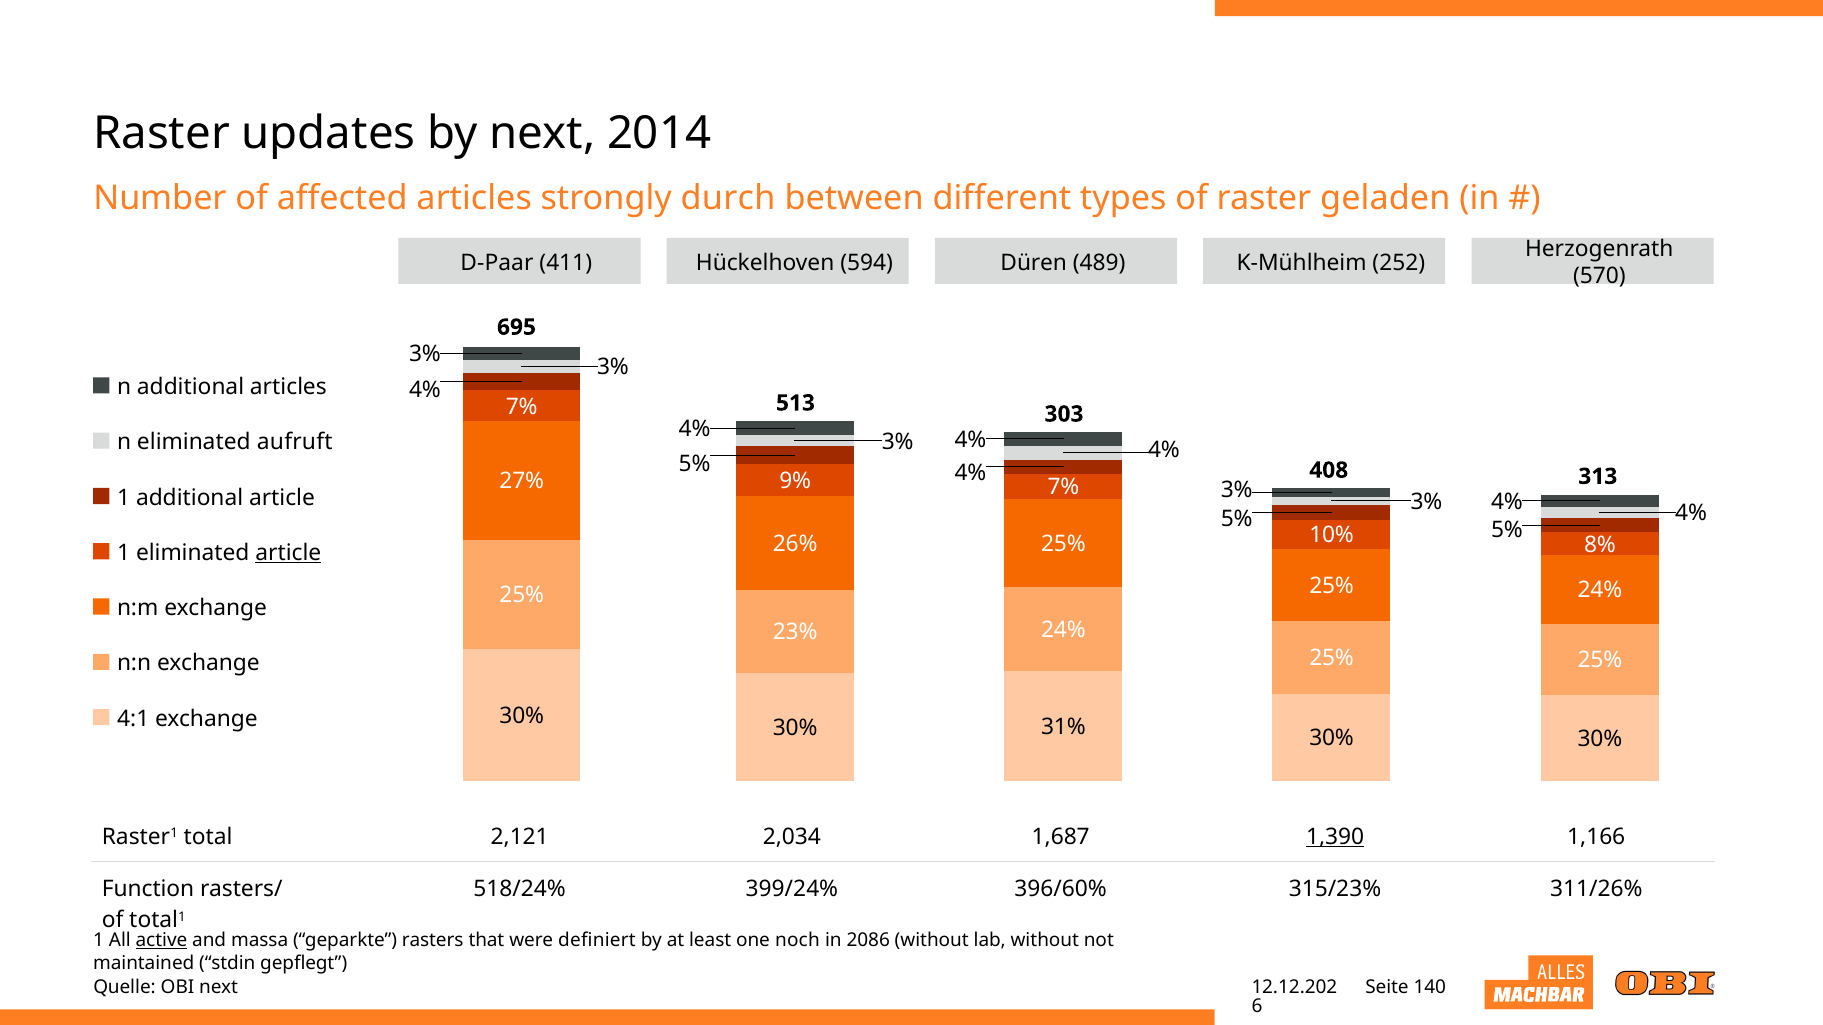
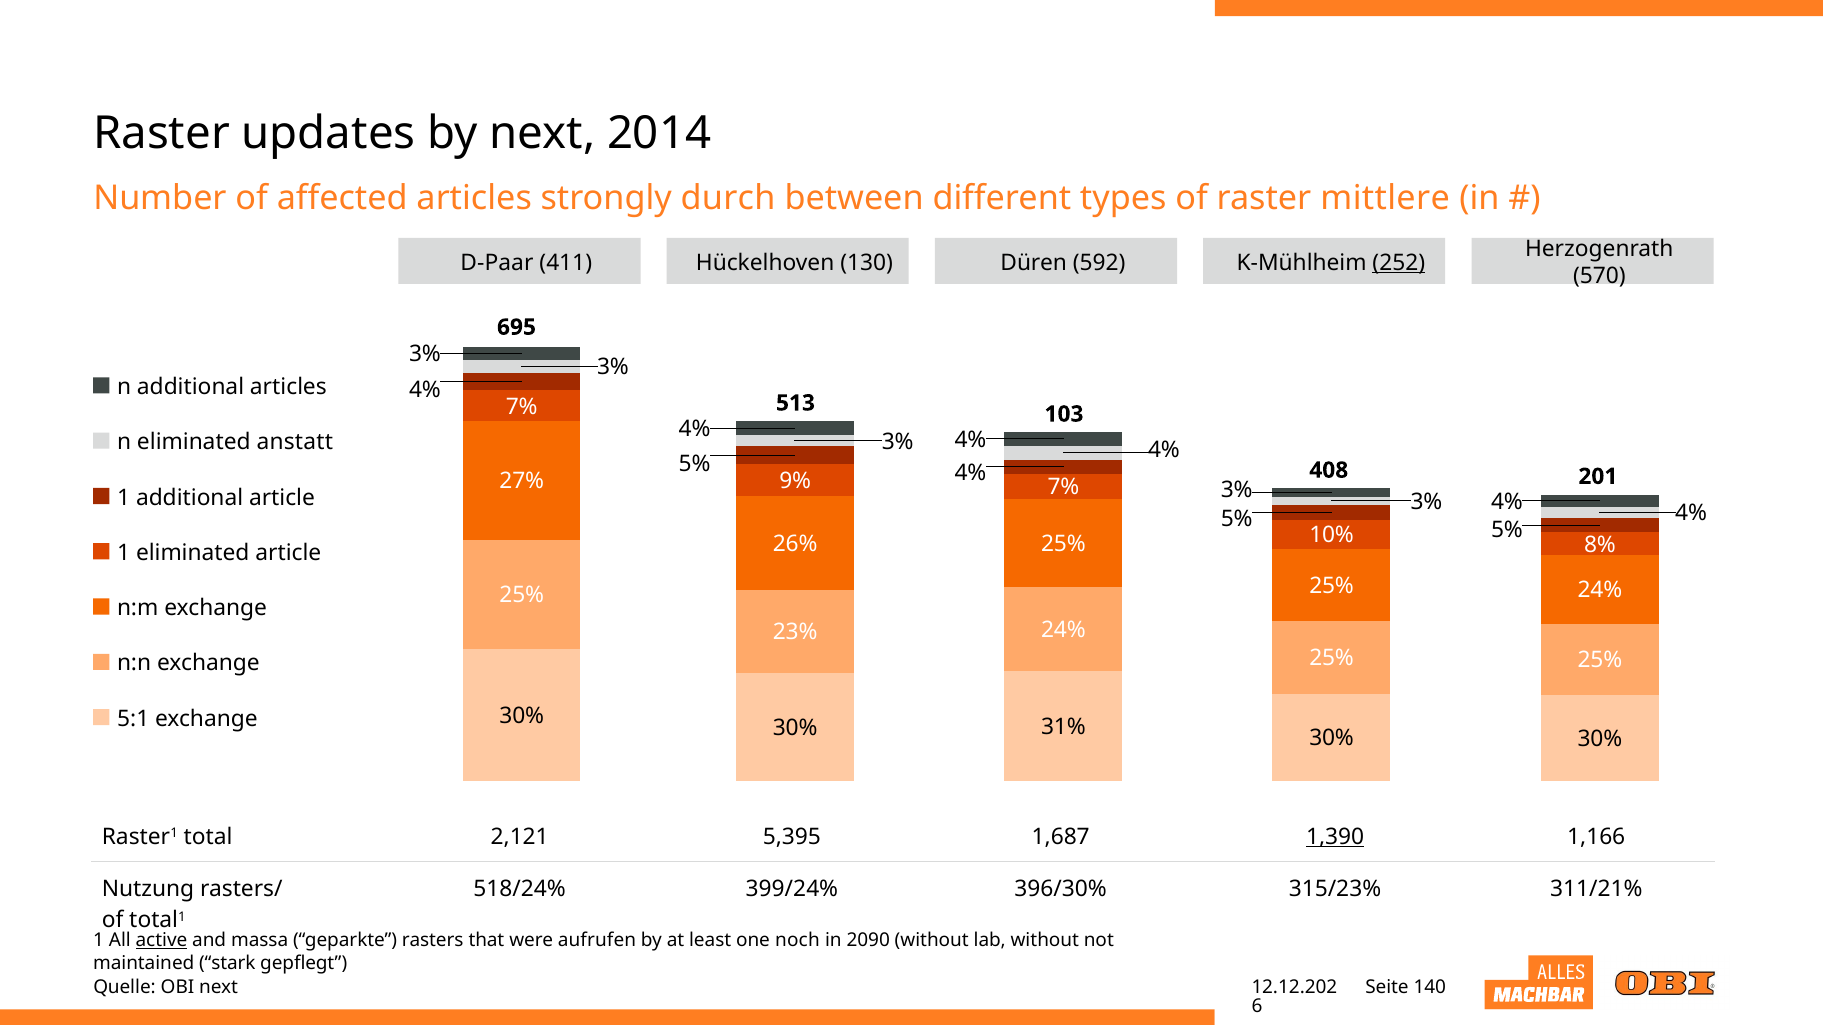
geladen: geladen -> mittlere
594: 594 -> 130
489: 489 -> 592
252 underline: none -> present
303: 303 -> 103
aufruft: aufruft -> anstatt
313: 313 -> 201
article at (288, 553) underline: present -> none
4:1: 4:1 -> 5:1
2,034: 2,034 -> 5,395
Function: Function -> Nutzung
396/60%: 396/60% -> 396/30%
311/26%: 311/26% -> 311/21%
definiert: definiert -> aufrufen
2086: 2086 -> 2090
stdin: stdin -> stark
